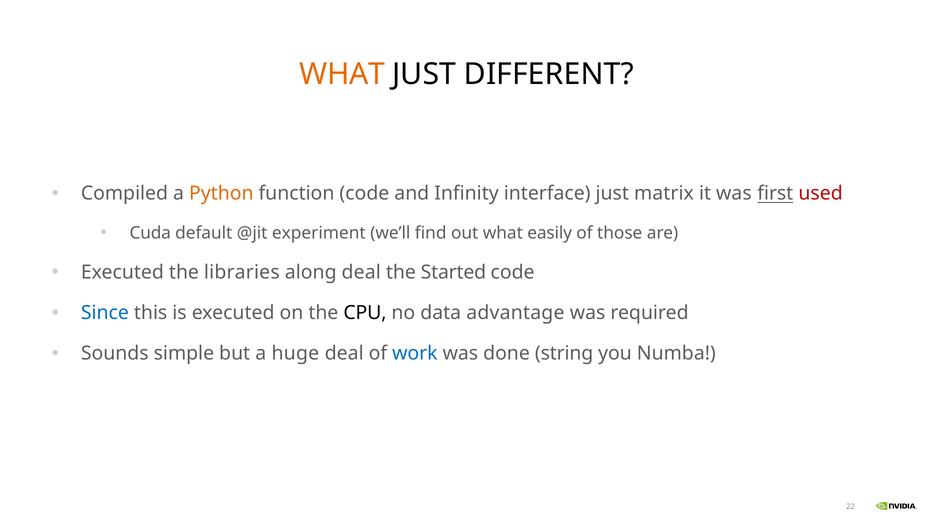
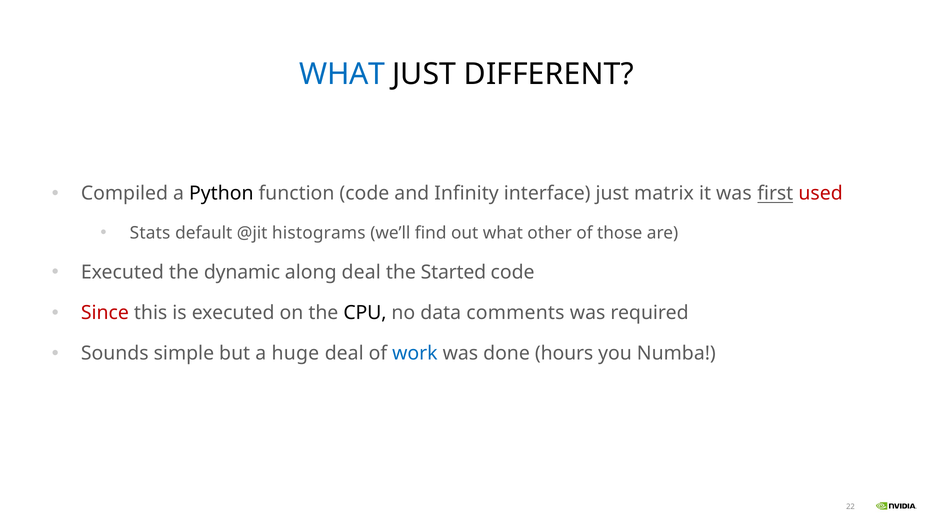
WHAT at (342, 74) colour: orange -> blue
Python colour: orange -> black
Cuda: Cuda -> Stats
experiment: experiment -> histograms
easily: easily -> other
libraries: libraries -> dynamic
Since colour: blue -> red
advantage: advantage -> comments
string: string -> hours
